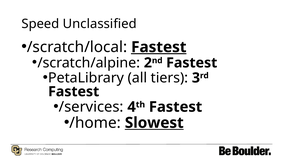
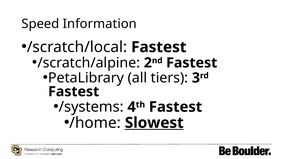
Unclassified: Unclassified -> Information
Fastest at (159, 47) underline: present -> none
/services: /services -> /systems
